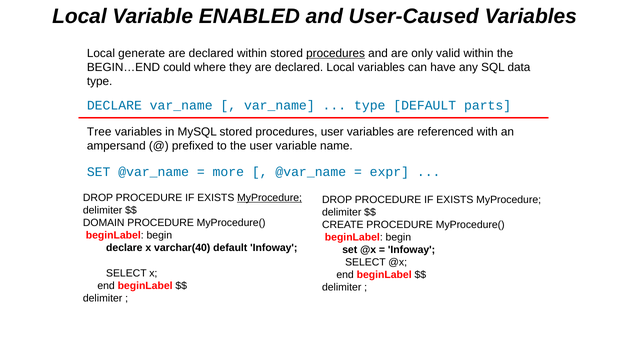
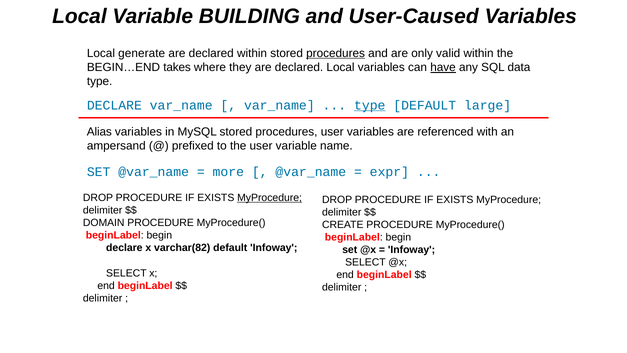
ENABLED: ENABLED -> BUILDING
could: could -> takes
have underline: none -> present
type at (370, 105) underline: none -> present
parts: parts -> large
Tree: Tree -> Alias
varchar(40: varchar(40 -> varchar(82
